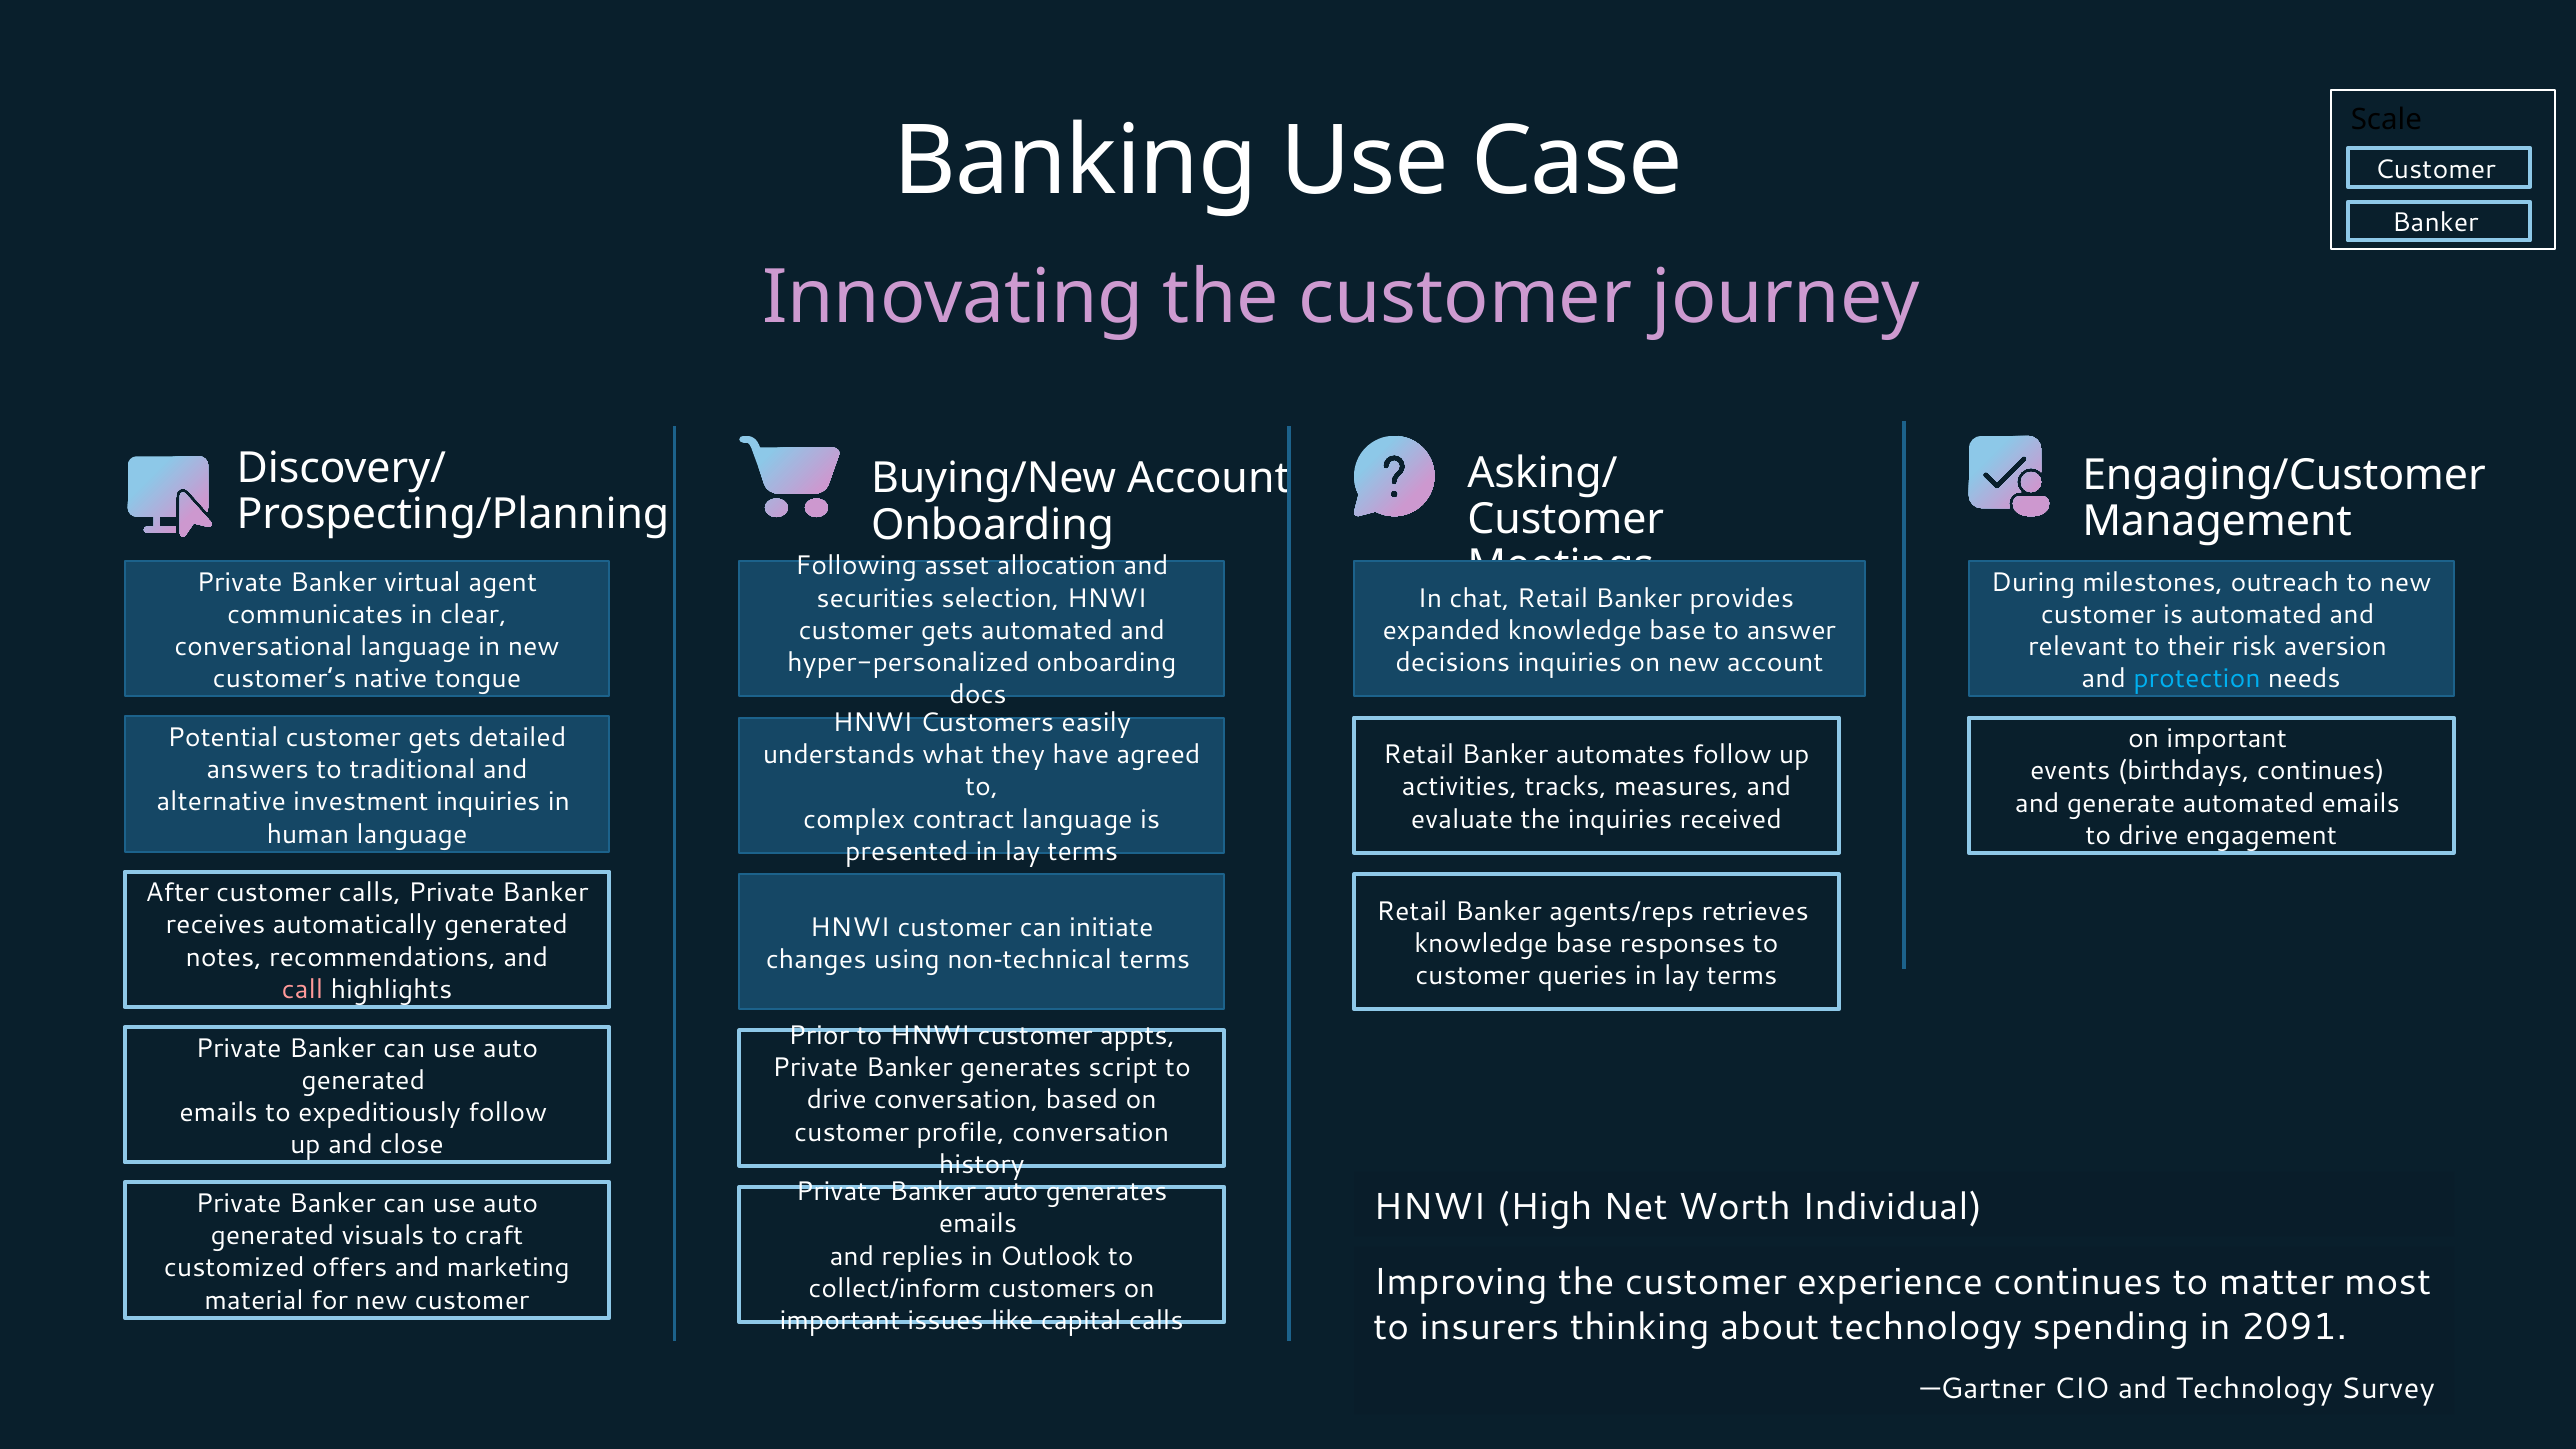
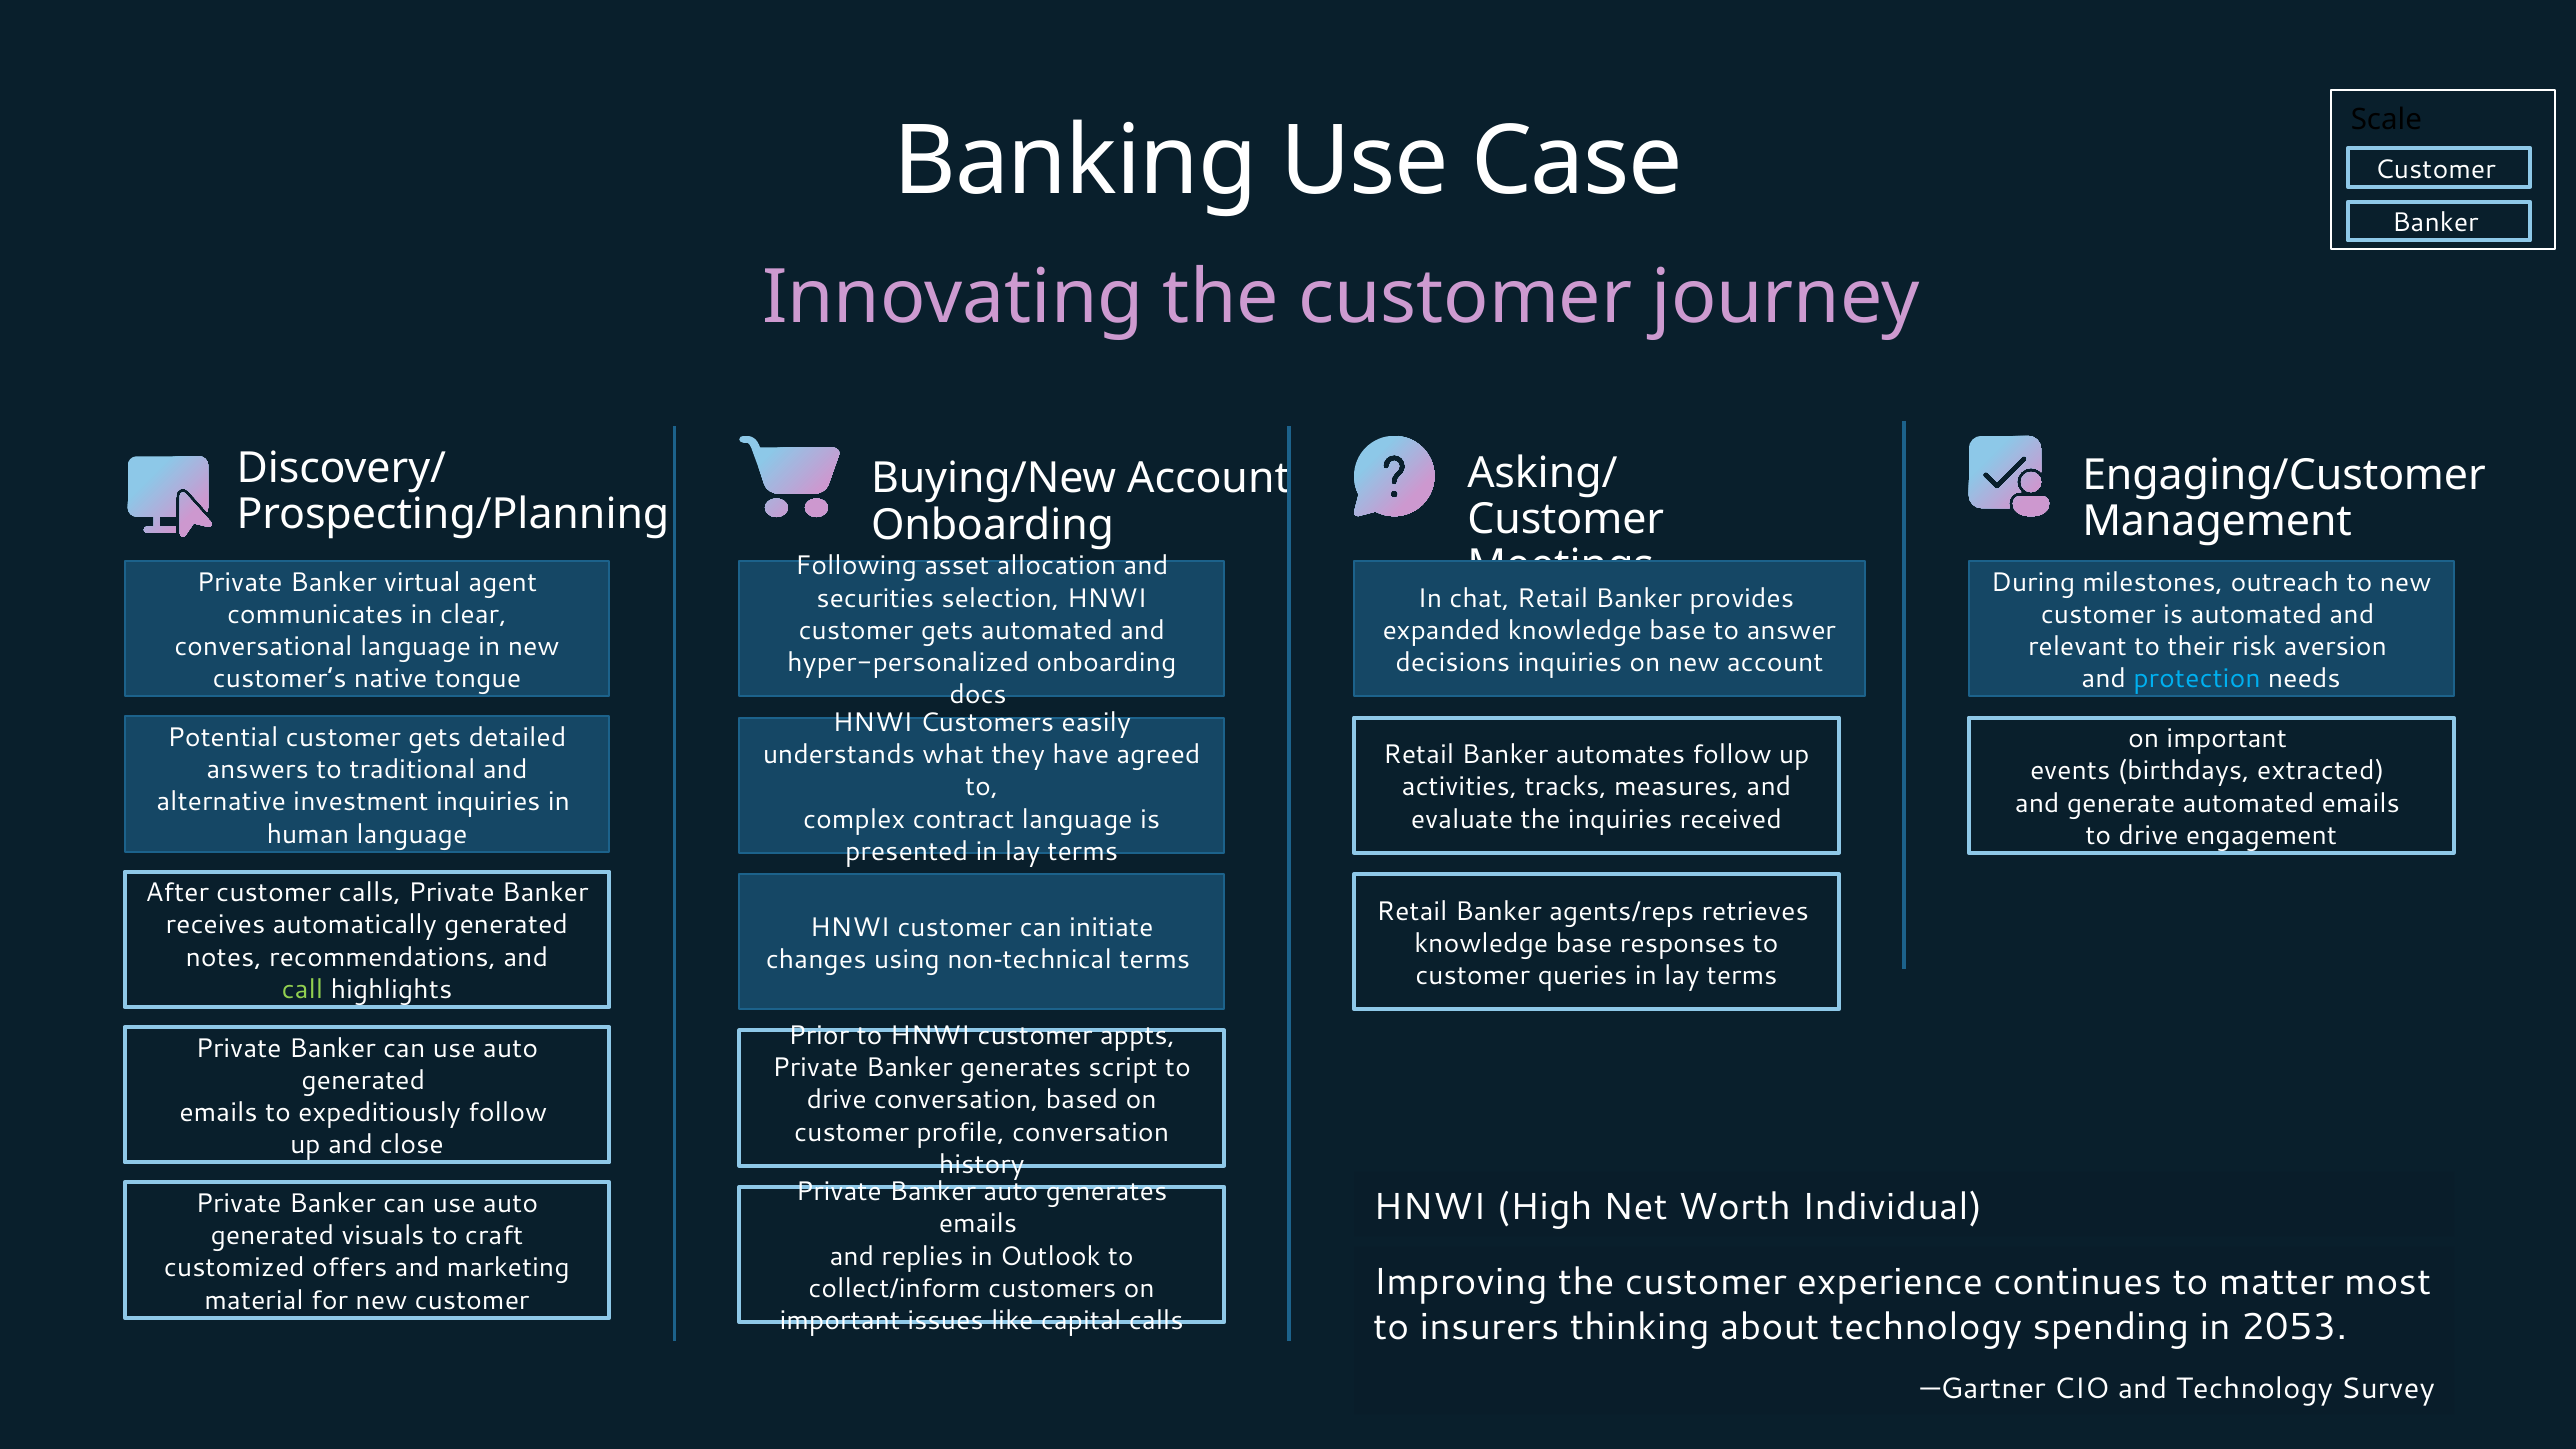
birthdays continues: continues -> extracted
call colour: pink -> light green
2091: 2091 -> 2053
